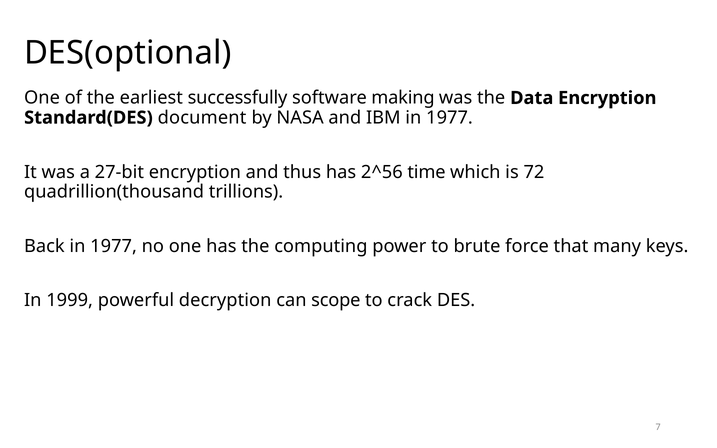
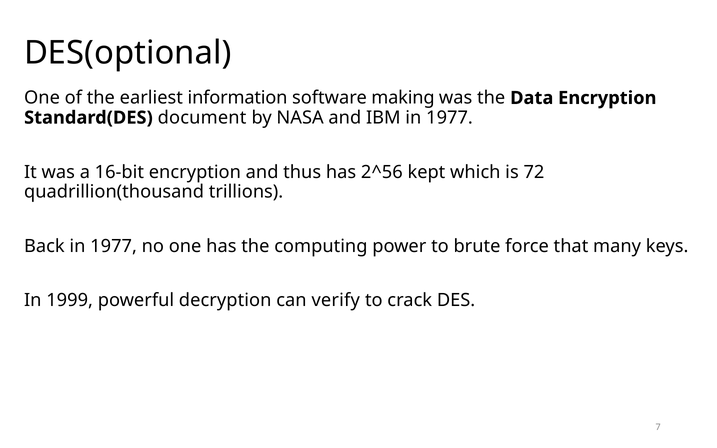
successfully: successfully -> information
27-bit: 27-bit -> 16-bit
time: time -> kept
scope: scope -> verify
